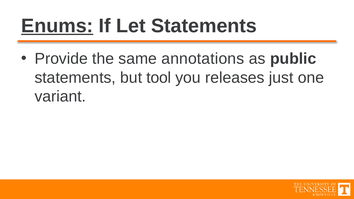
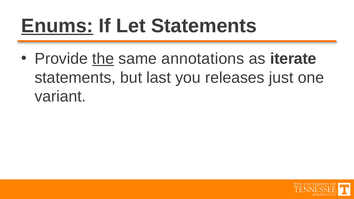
the underline: none -> present
public: public -> iterate
tool: tool -> last
